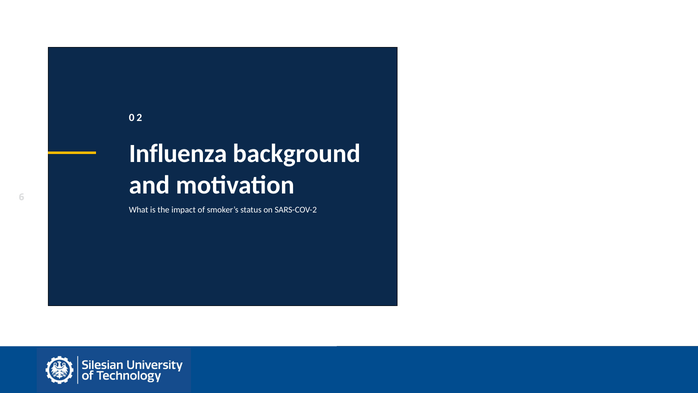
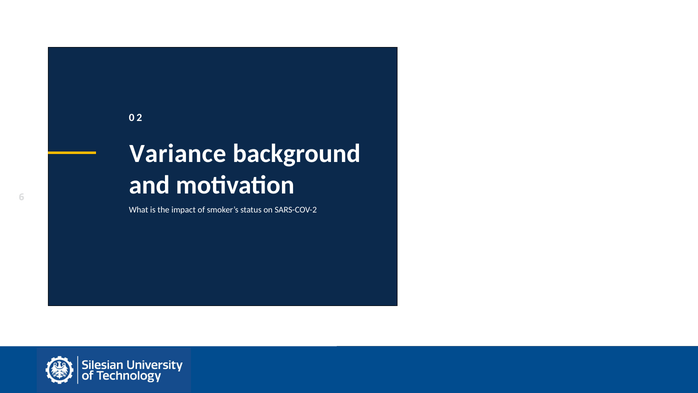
Influenza: Influenza -> Variance
